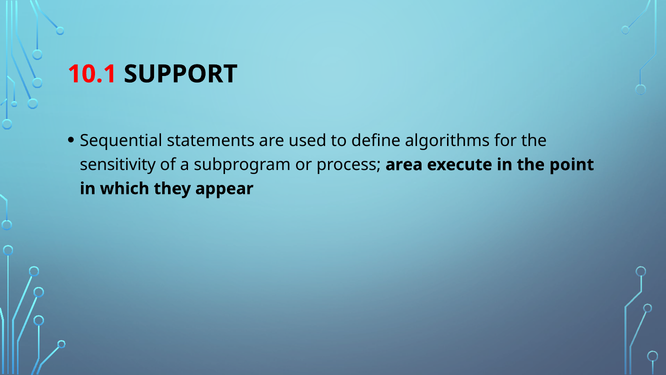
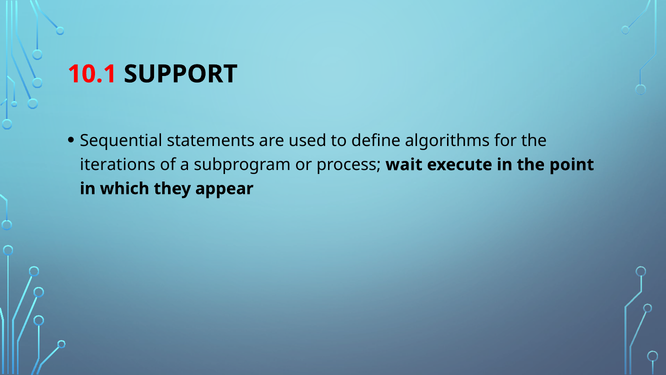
sensitivity: sensitivity -> iterations
area: area -> wait
